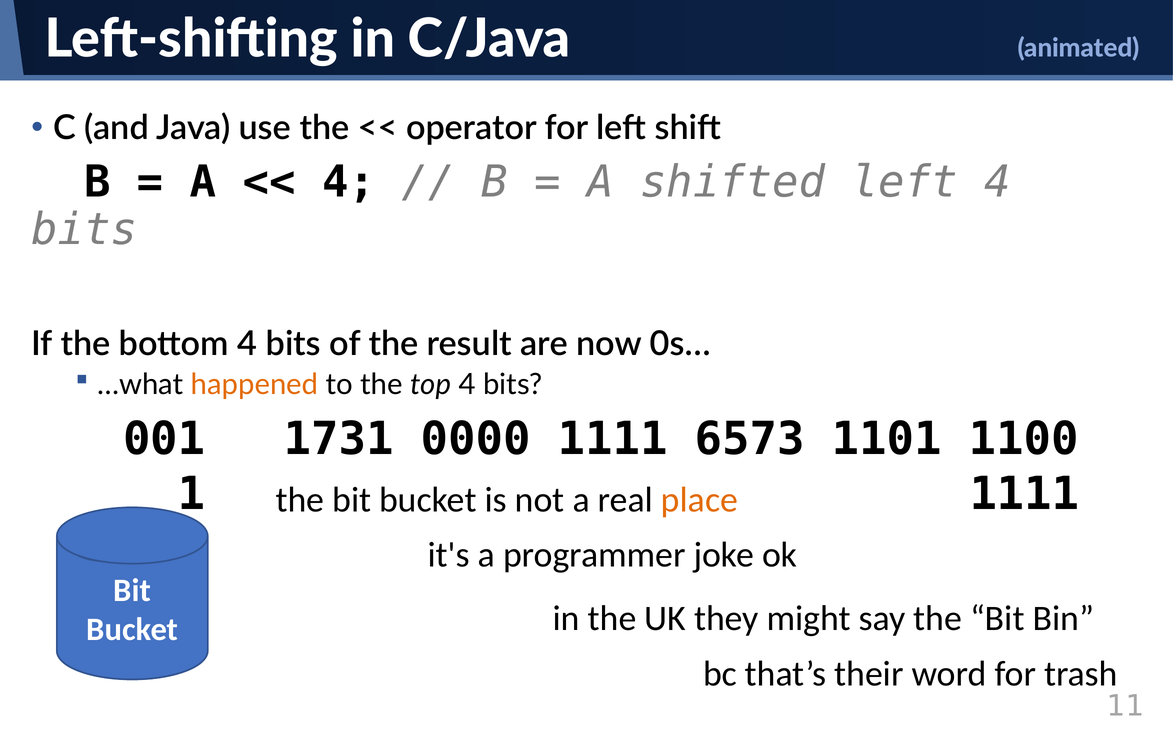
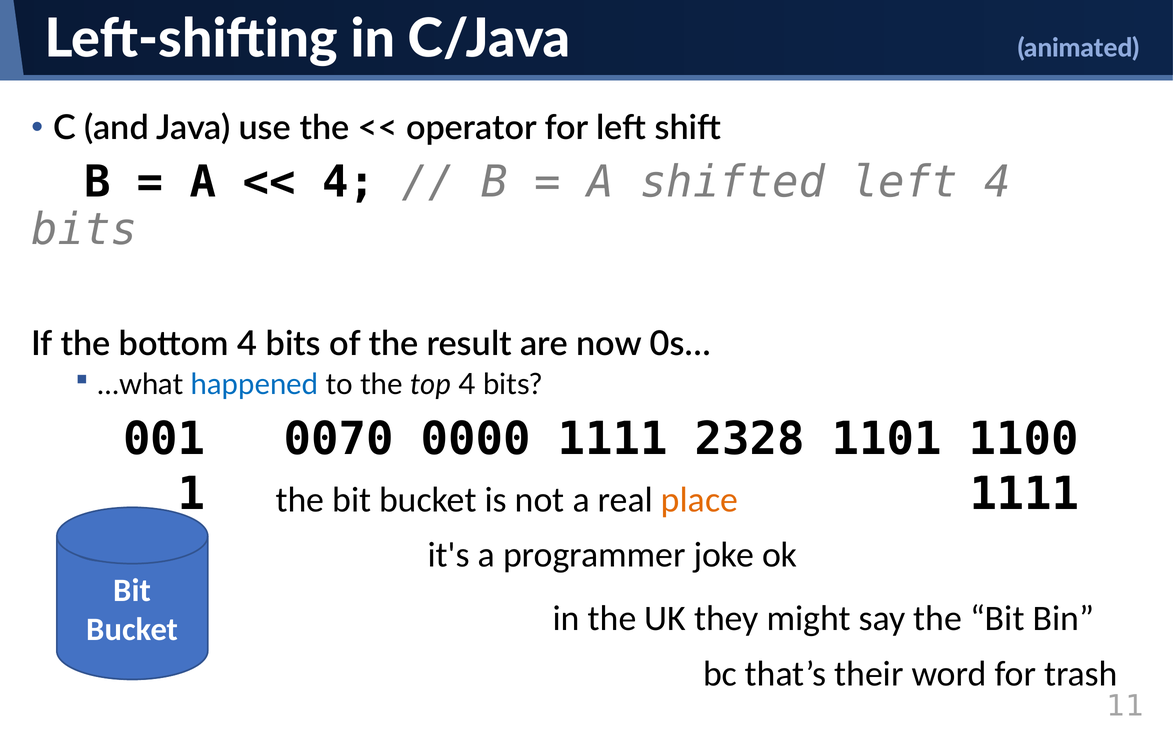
happened colour: orange -> blue
1731: 1731 -> 0070
6573: 6573 -> 2328
